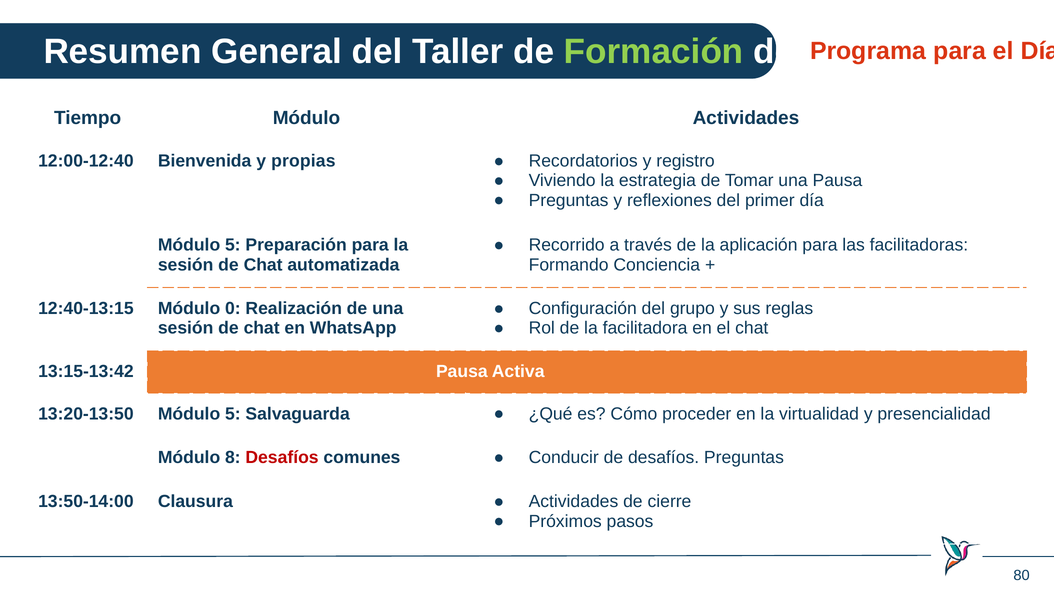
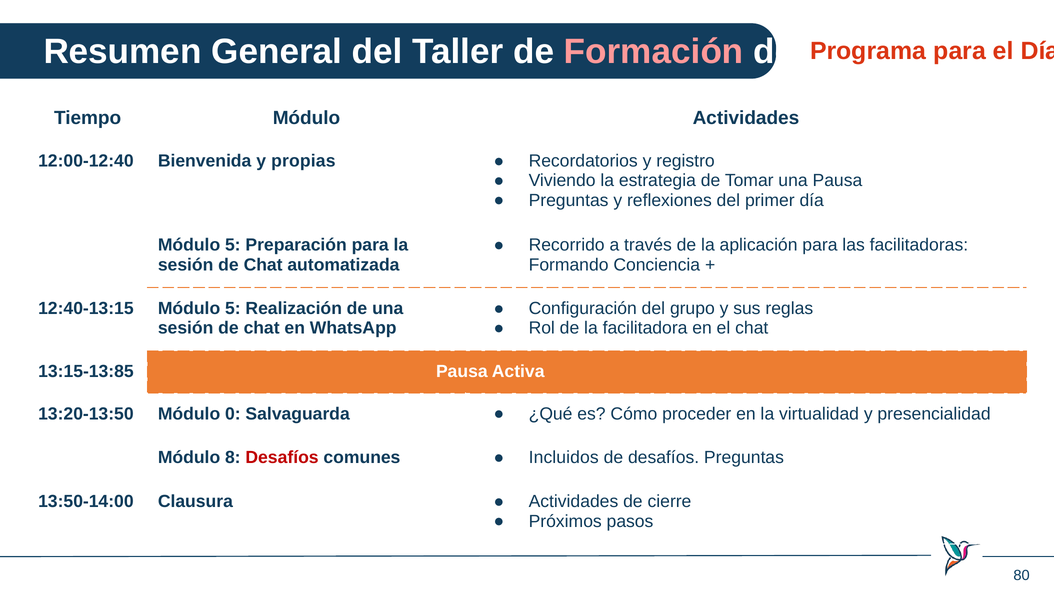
Formación colour: light green -> pink
12:40-13:15 Módulo 0: 0 -> 5
13:15-13:42: 13:15-13:42 -> 13:15-13:85
13:20-13:50 Módulo 5: 5 -> 0
Conducir: Conducir -> Incluidos
